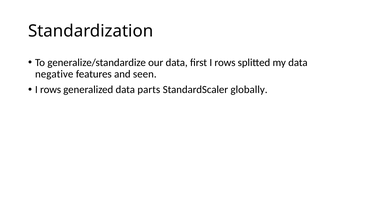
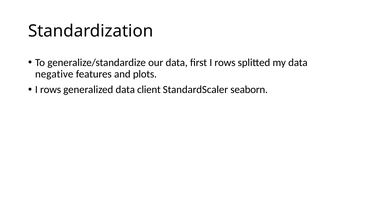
seen: seen -> plots
parts: parts -> client
globally: globally -> seaborn
